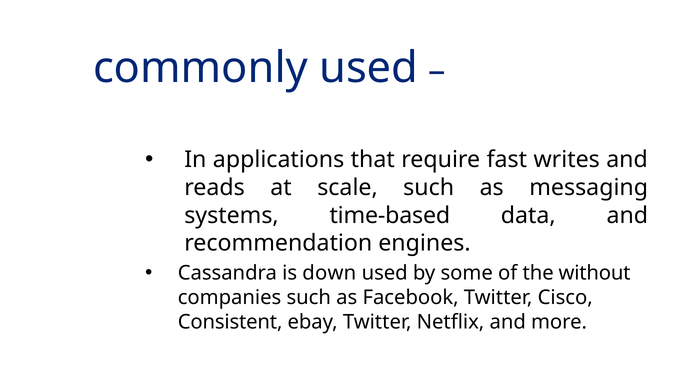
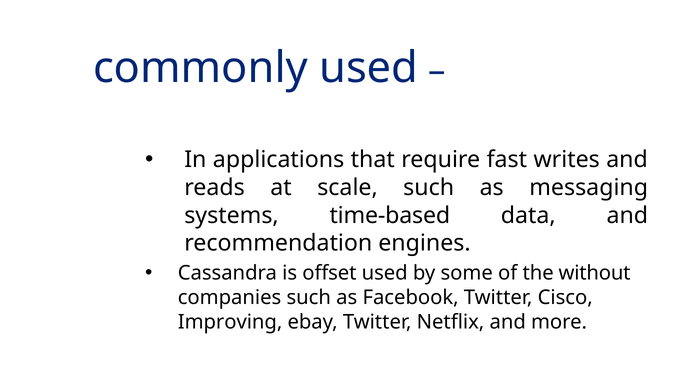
down: down -> offset
Consistent: Consistent -> Improving
